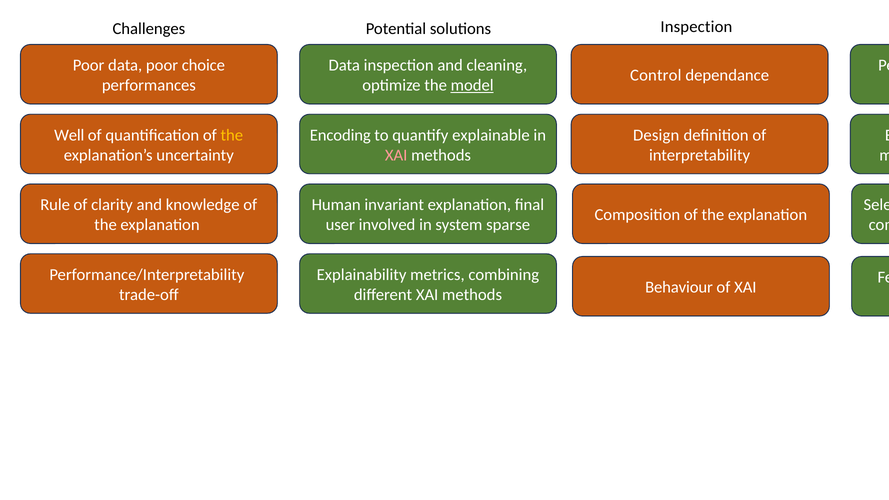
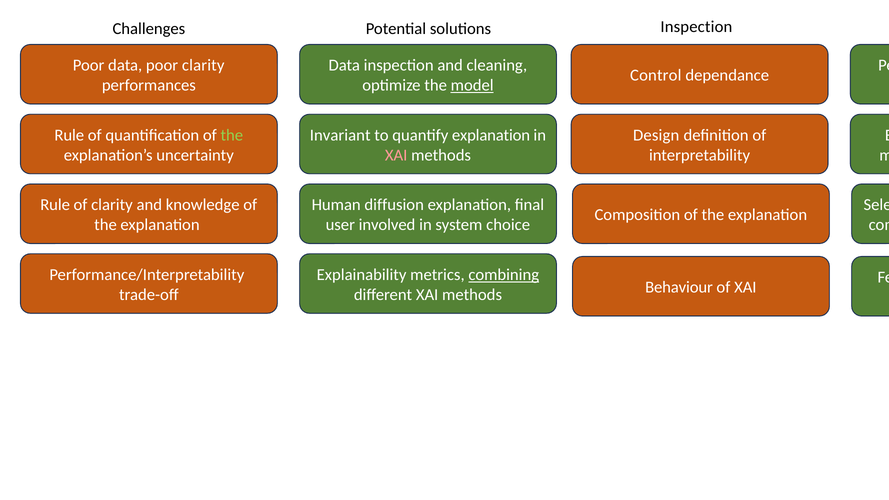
poor choice: choice -> clarity
Well at (69, 135): Well -> Rule
the at (232, 135) colour: yellow -> light green
Encoding: Encoding -> Invariant
quantify explainable: explainable -> explanation
invariant: invariant -> diffusion
system sparse: sparse -> choice
combining at (504, 275) underline: none -> present
